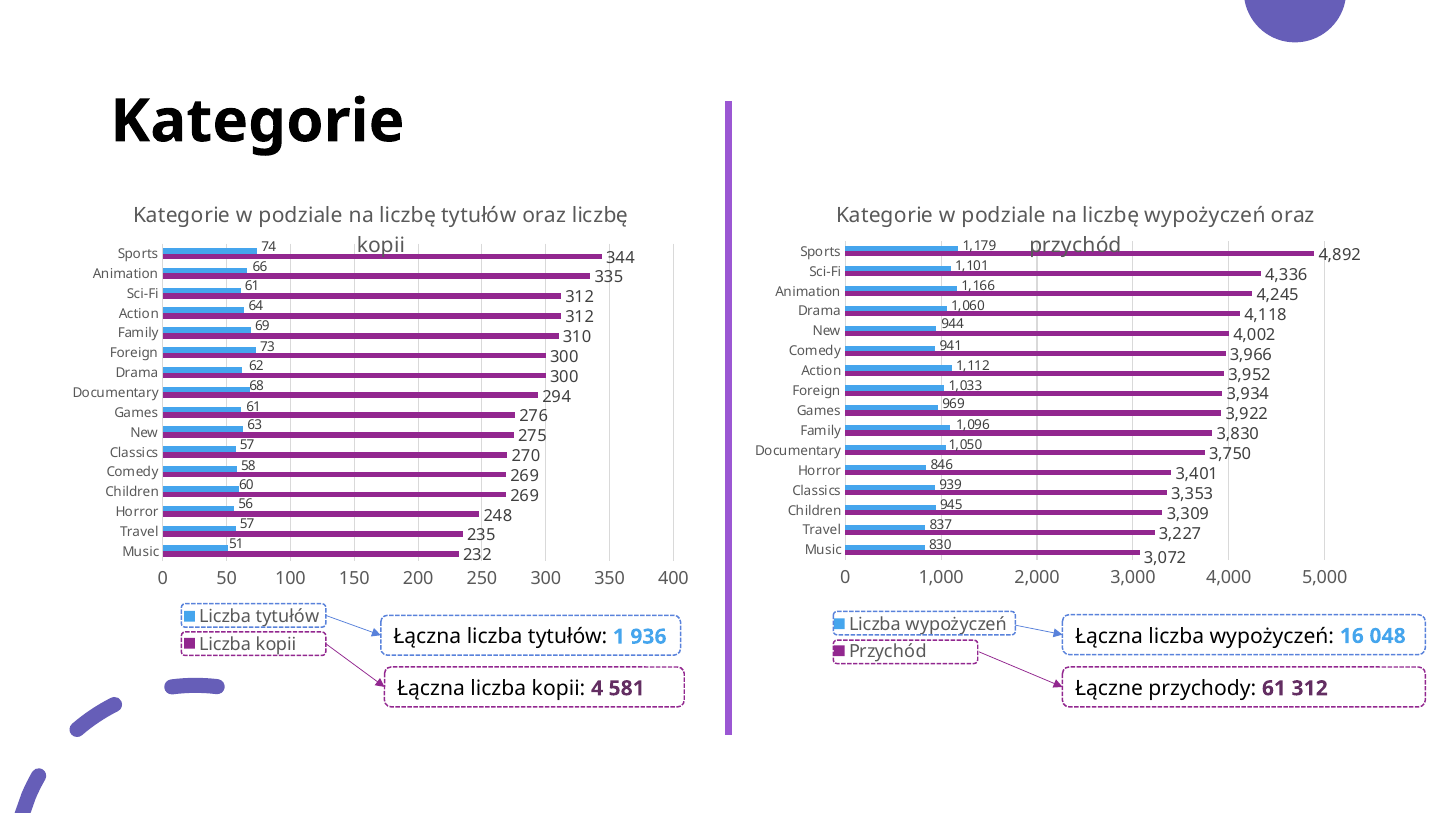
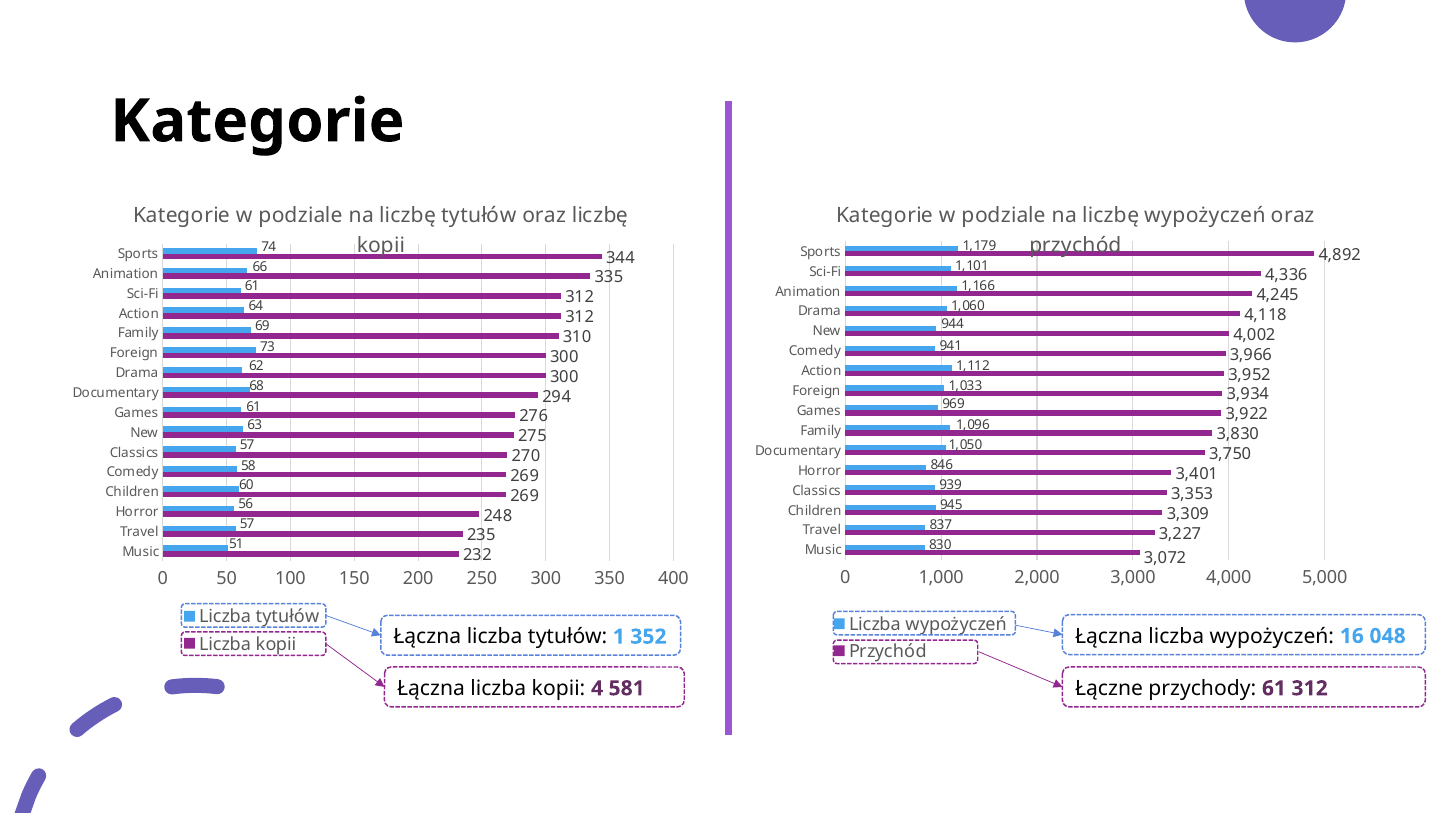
936: 936 -> 352
